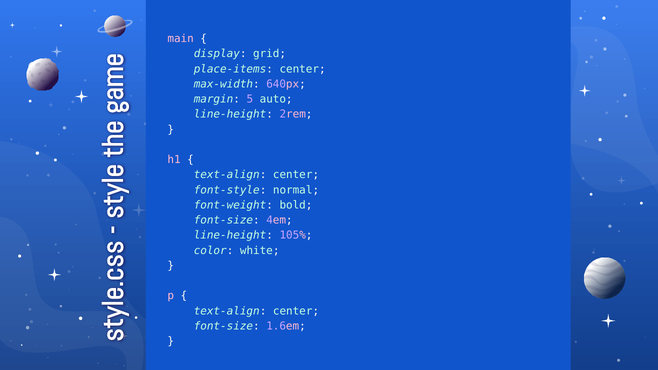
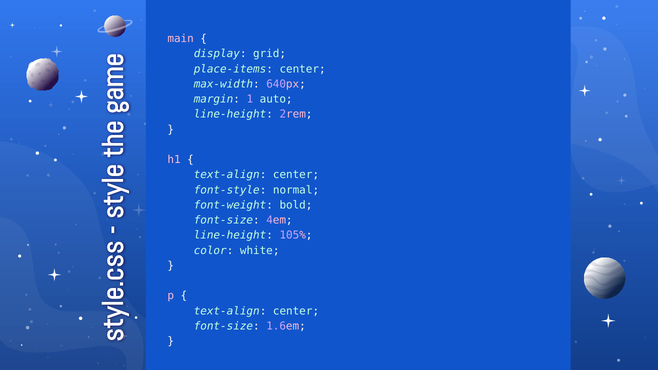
5: 5 -> 1
